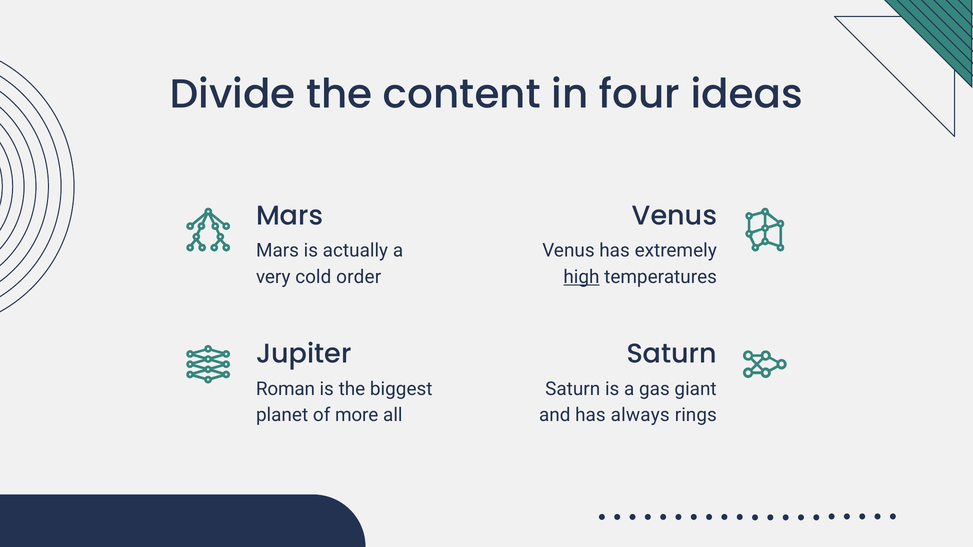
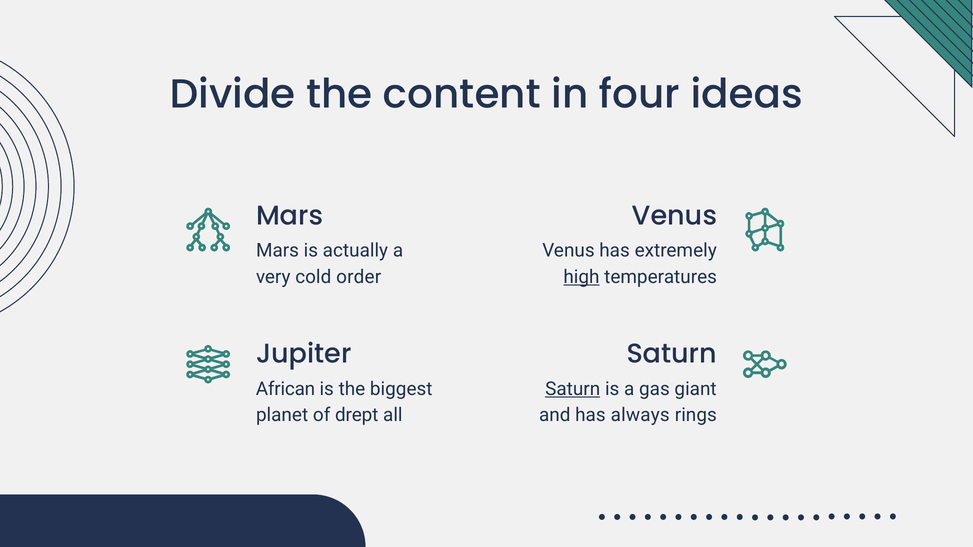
Roman: Roman -> African
Saturn at (573, 389) underline: none -> present
more: more -> drept
